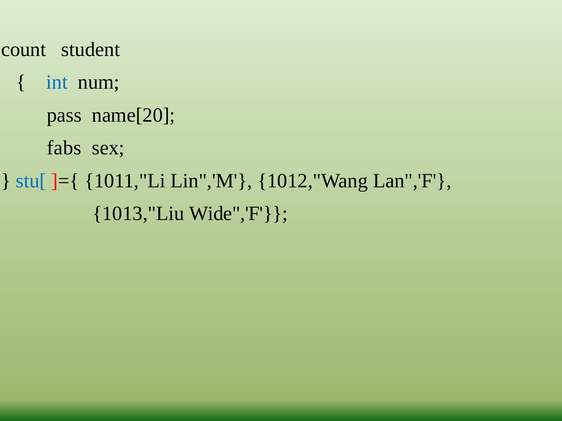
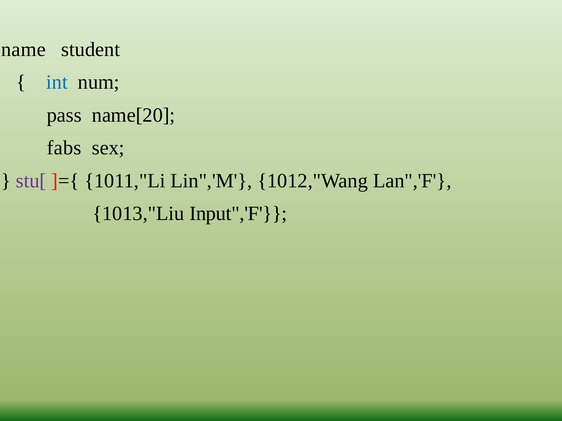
count: count -> name
stu[ colour: blue -> purple
Wide",'F: Wide",'F -> Input",'F
